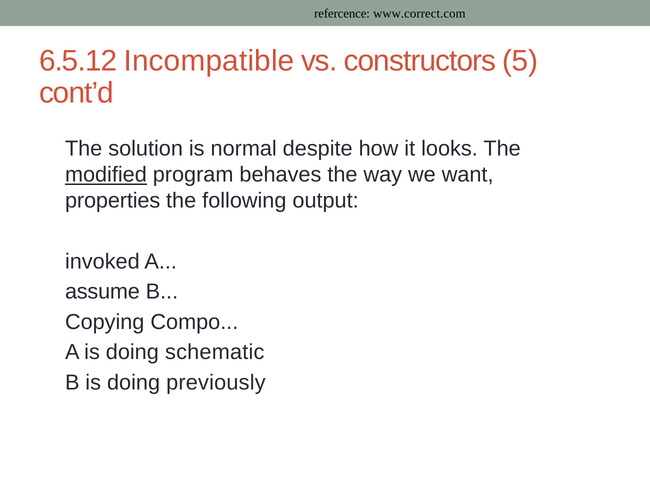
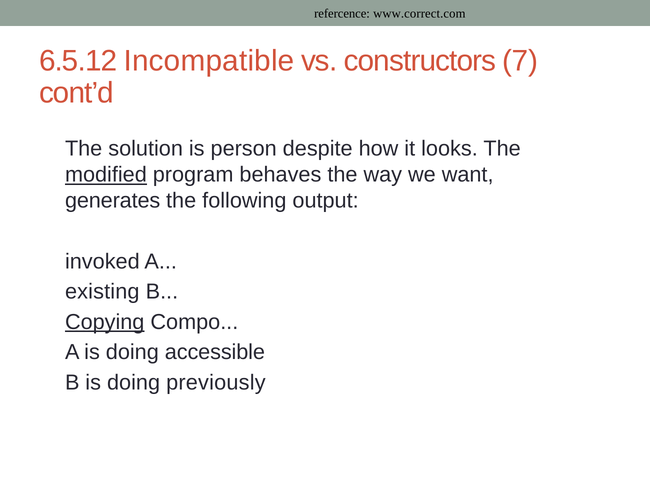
5: 5 -> 7
normal: normal -> person
properties: properties -> generates
assume: assume -> existing
Copying underline: none -> present
schematic: schematic -> accessible
